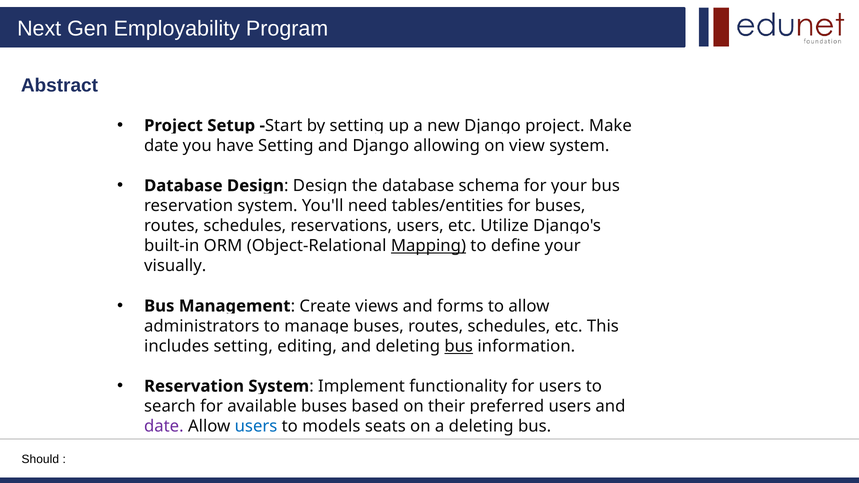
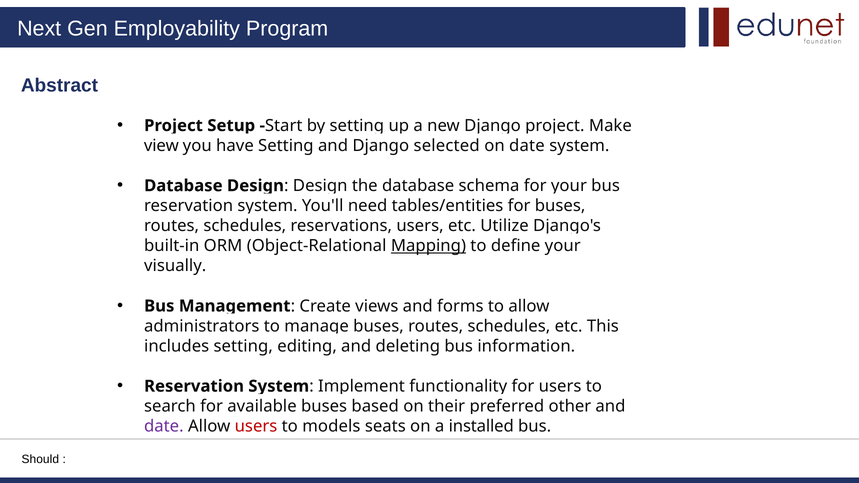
date at (161, 146): date -> view
allowing: allowing -> selected
on view: view -> date
bus at (459, 346) underline: present -> none
users at (570, 406): users -> other
users at (256, 426) colour: blue -> red
a deleting: deleting -> installed
